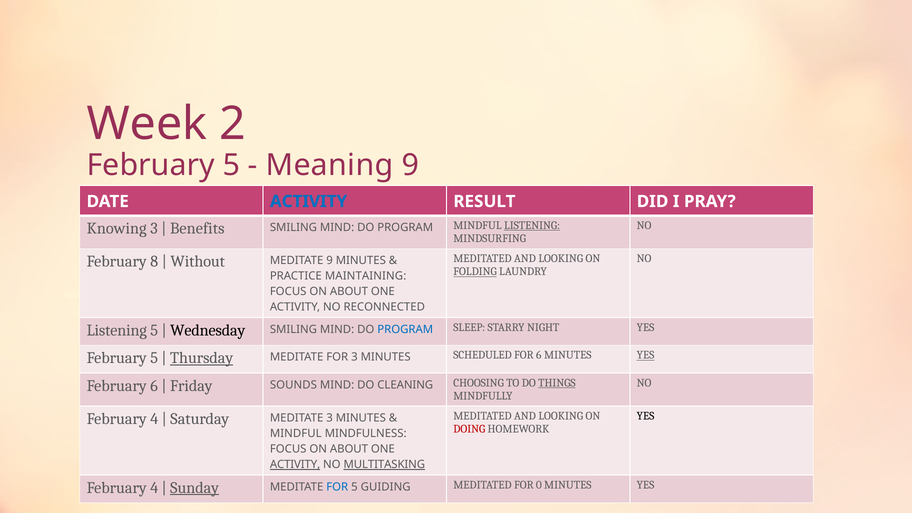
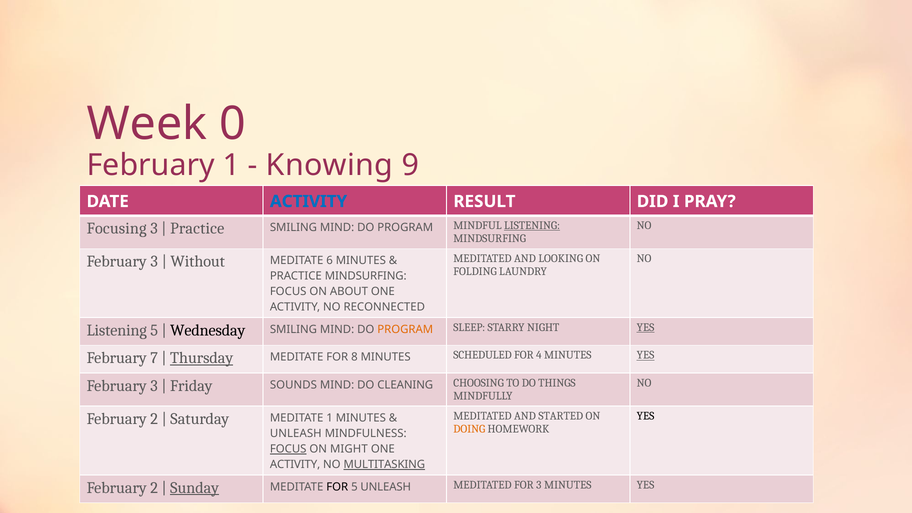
2: 2 -> 0
5 at (231, 165): 5 -> 1
Meaning: Meaning -> Knowing
Knowing: Knowing -> Focusing
Benefits at (197, 228): Benefits -> Practice
8 at (154, 261): 8 -> 3
MEDITATE 9: 9 -> 6
FOLDING underline: present -> none
PRACTICE MAINTAINING: MAINTAINING -> MINDSURFING
PROGRAM at (405, 329) colour: blue -> orange
YES at (646, 327) underline: none -> present
5 at (154, 358): 5 -> 7
FOR 3: 3 -> 8
FOR 6: 6 -> 4
6 at (154, 386): 6 -> 3
THINGS underline: present -> none
LOOKING at (561, 416): LOOKING -> STARTED
4 at (154, 419): 4 -> 2
MEDITATE 3: 3 -> 1
DOING colour: red -> orange
MINDFUL at (296, 434): MINDFUL -> UNLEASH
FOCUS at (288, 449) underline: none -> present
ABOUT at (349, 449): ABOUT -> MIGHT
ACTIVITY at (295, 465) underline: present -> none
4 at (154, 488): 4 -> 2
FOR at (337, 487) colour: blue -> black
5 GUIDING: GUIDING -> UNLEASH
FOR 0: 0 -> 3
